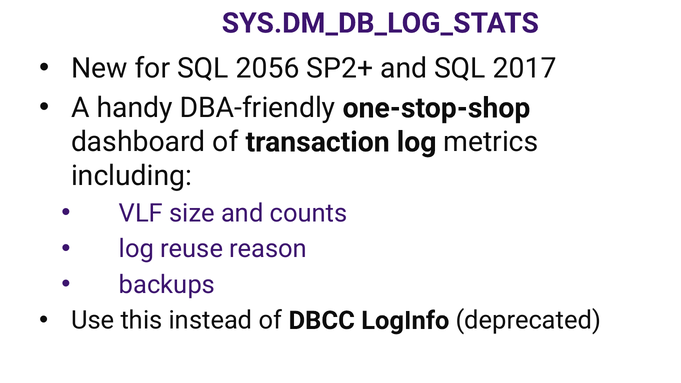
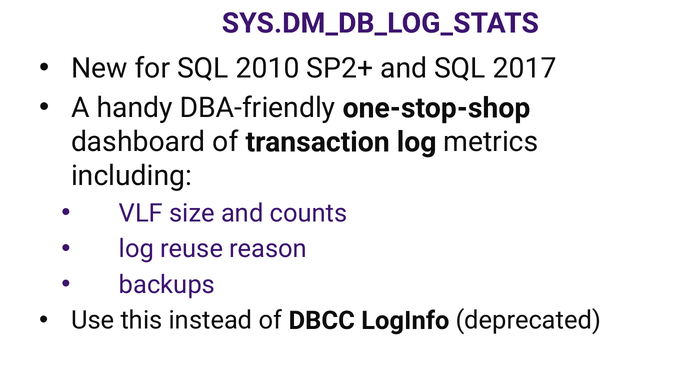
2056: 2056 -> 2010
